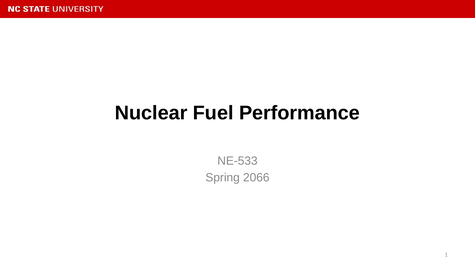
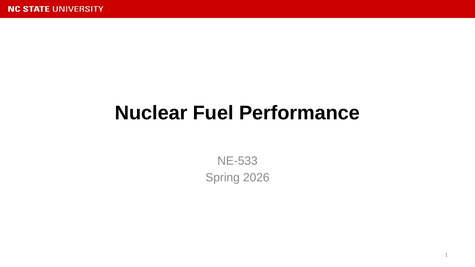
2066: 2066 -> 2026
